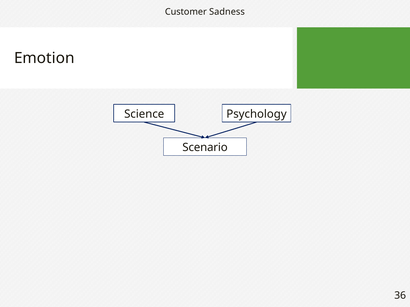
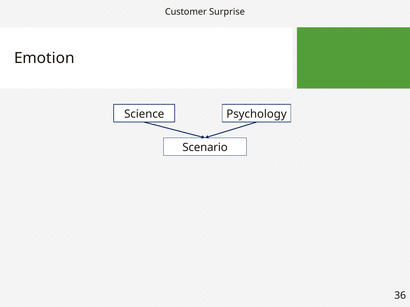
Sadness: Sadness -> Surprise
